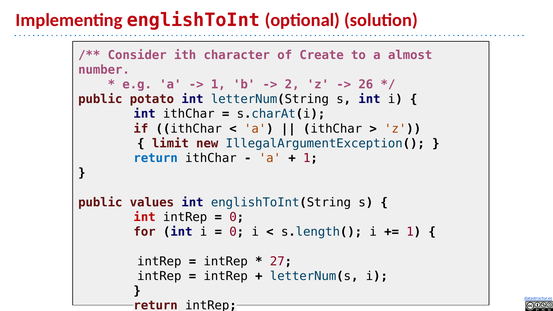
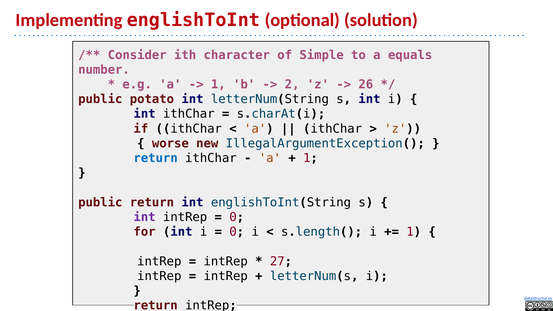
Create: Create -> Simple
almost: almost -> equals
limit: limit -> worse
public values: values -> return
int at (145, 217) colour: red -> purple
